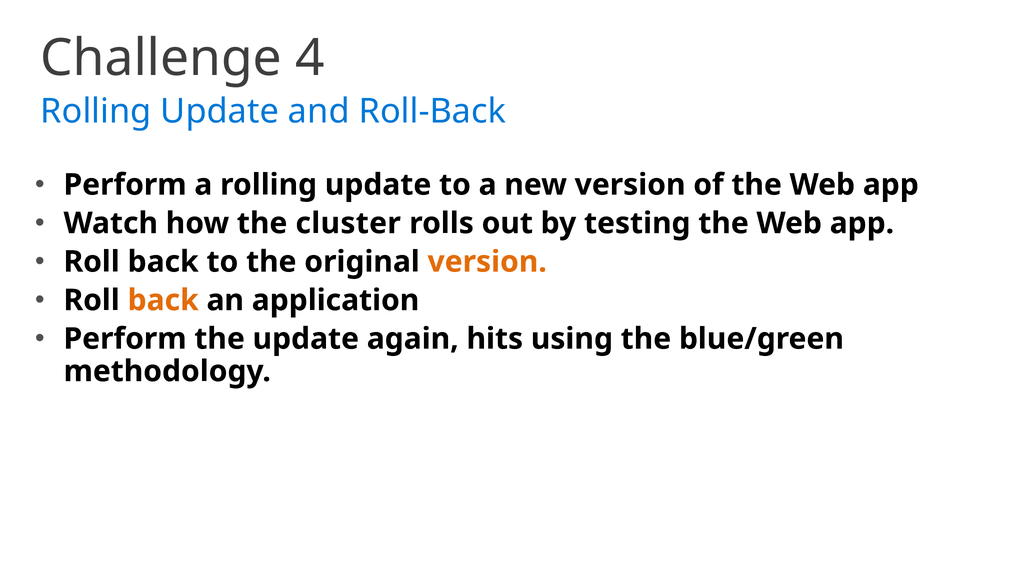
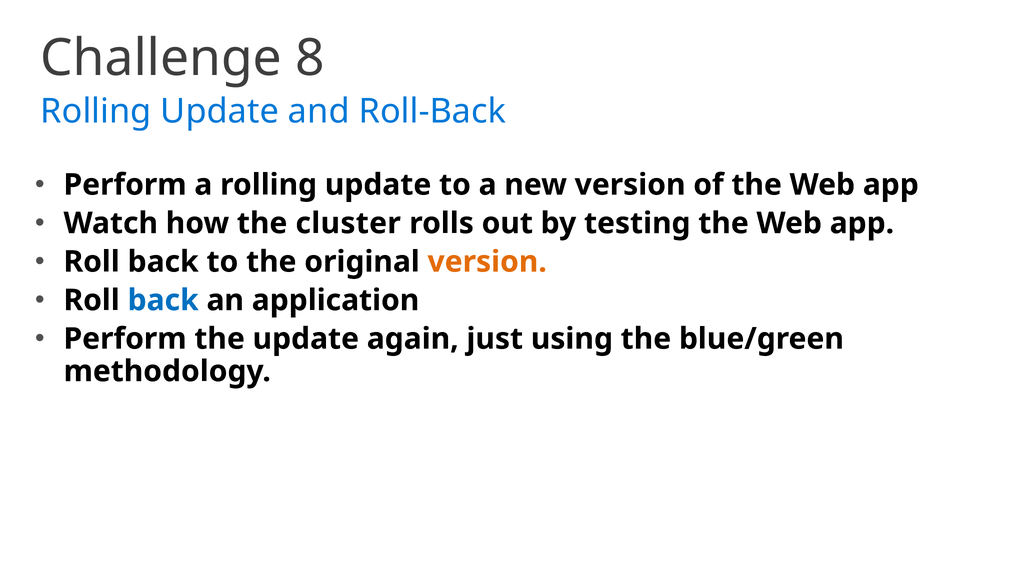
4: 4 -> 8
back at (163, 300) colour: orange -> blue
hits: hits -> just
